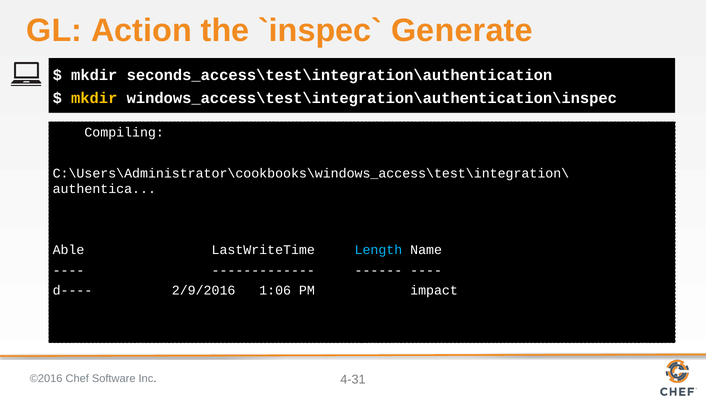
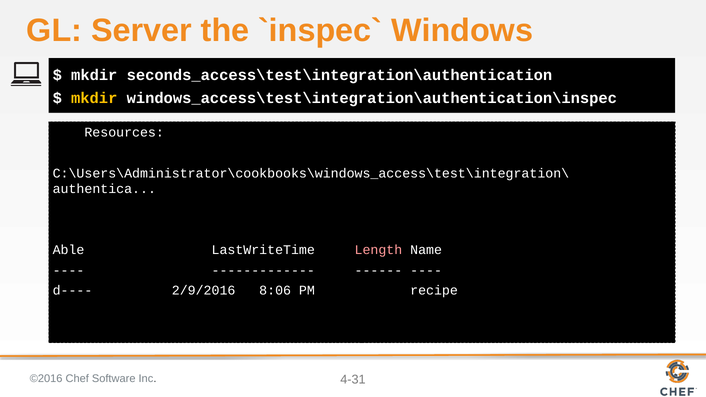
Action: Action -> Server
Generate: Generate -> Windows
Compiling: Compiling -> Resources
Length colour: light blue -> pink
1:06: 1:06 -> 8:06
impact: impact -> recipe
